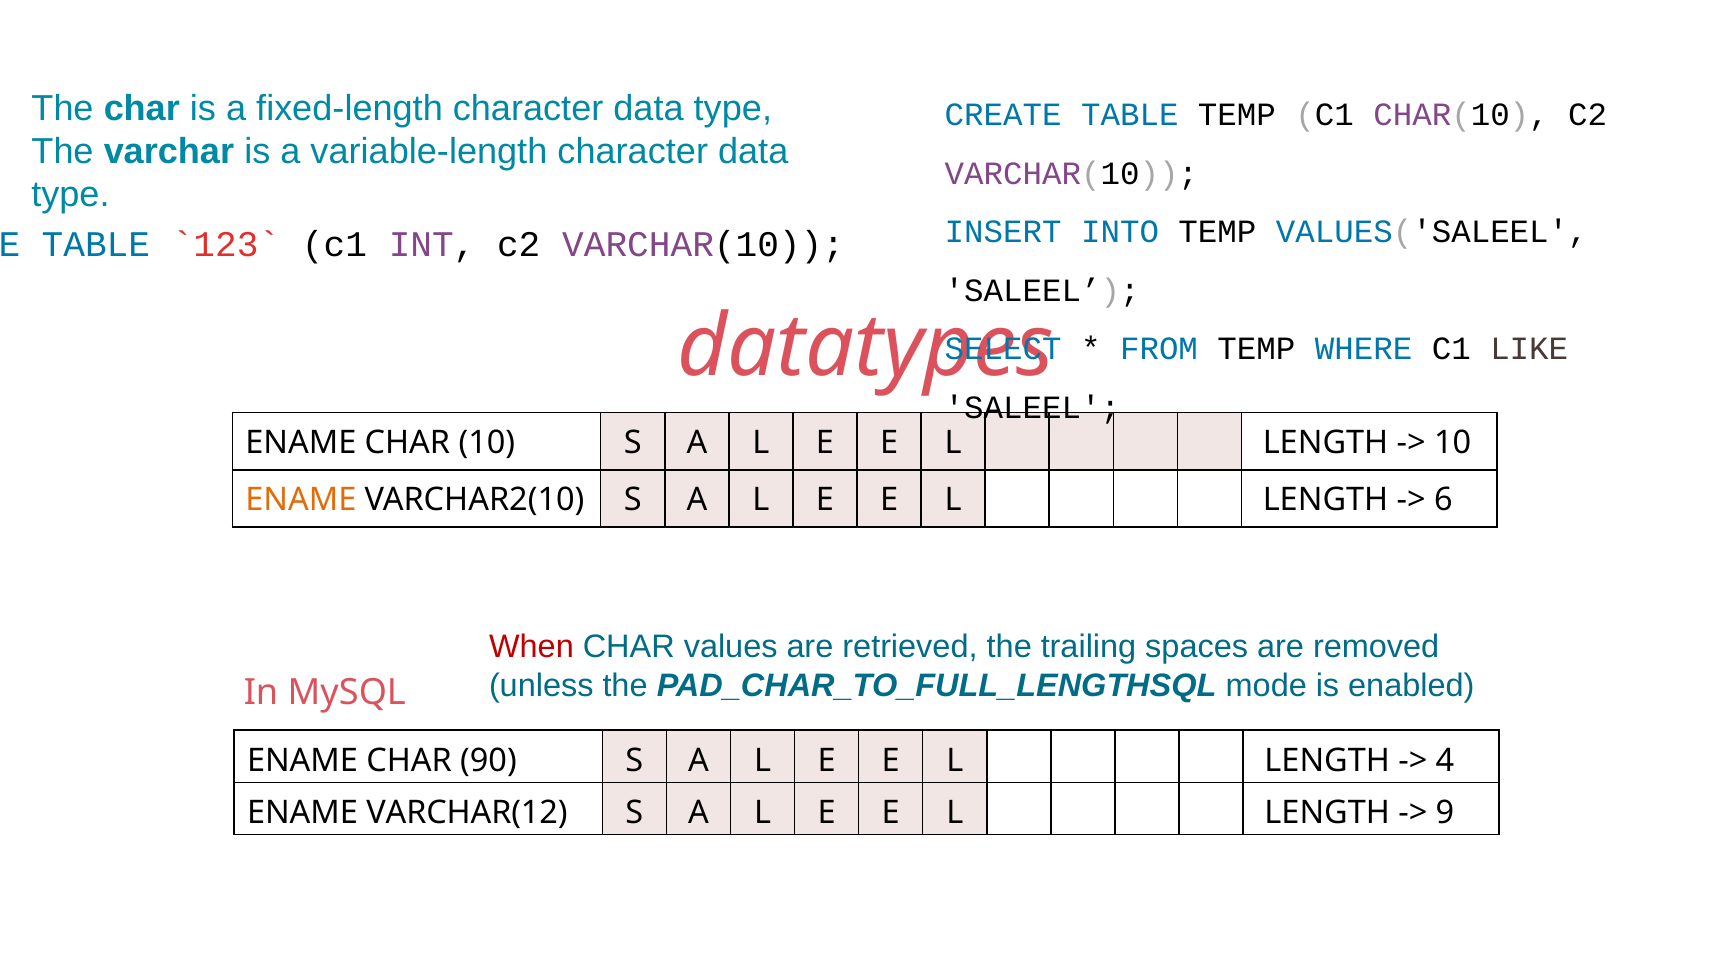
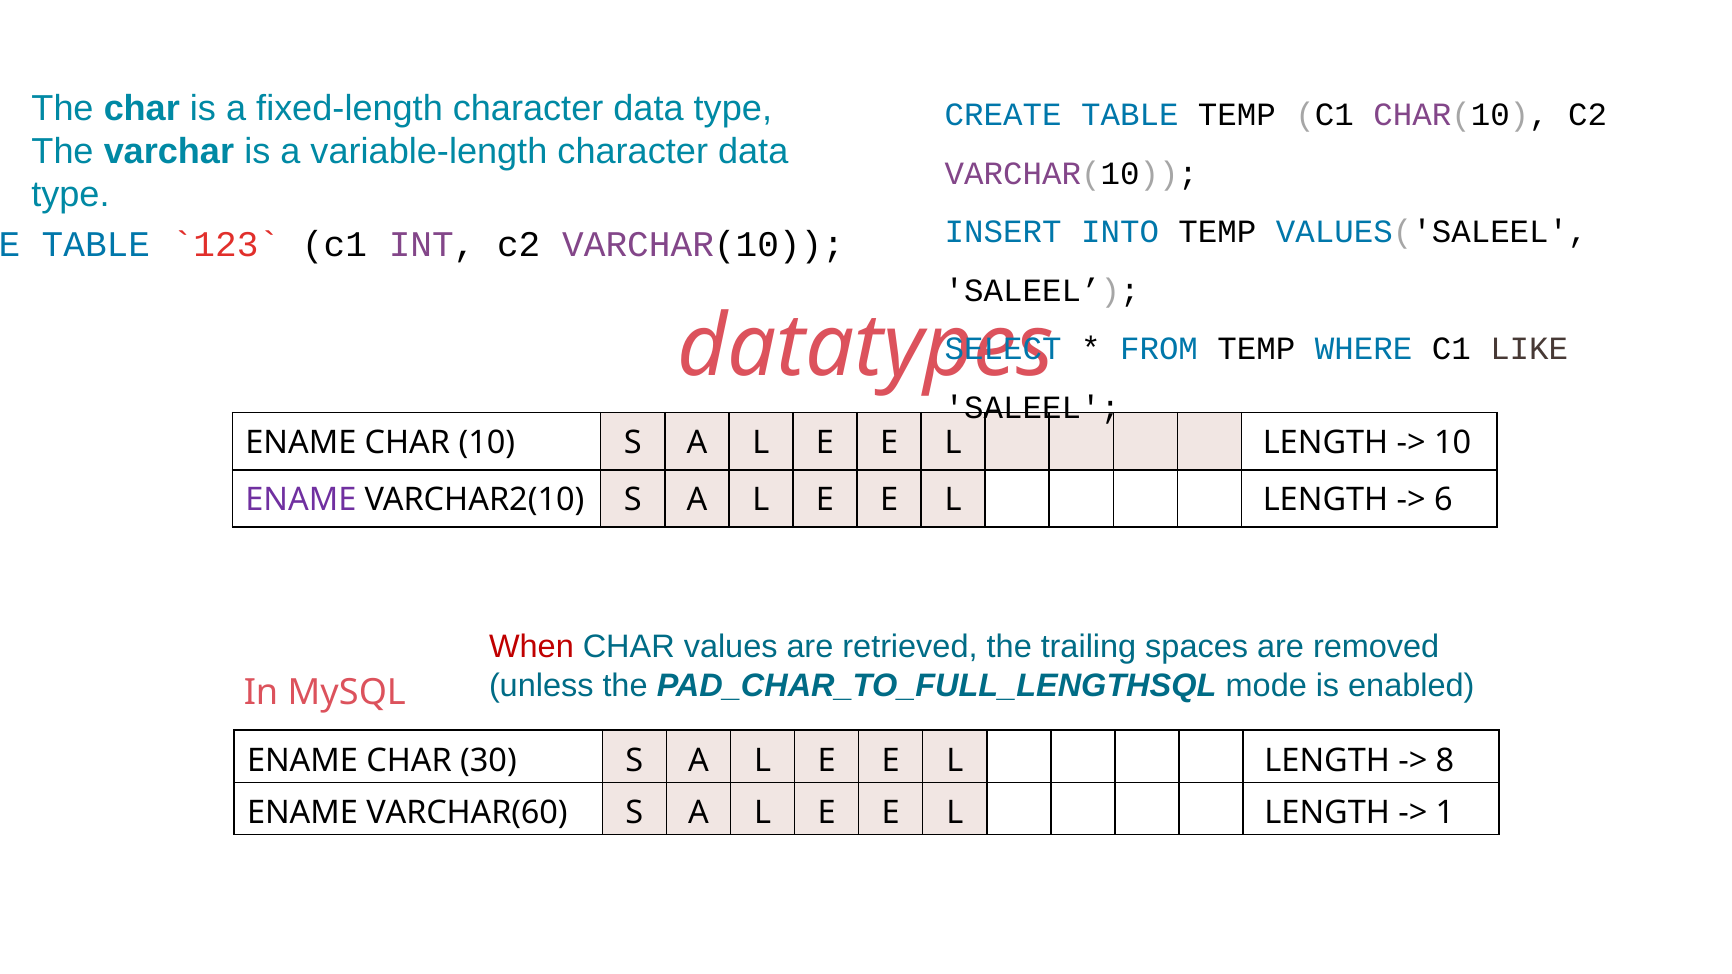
ENAME at (301, 500) colour: orange -> purple
90: 90 -> 30
4: 4 -> 8
VARCHAR(12: VARCHAR(12 -> VARCHAR(60
9: 9 -> 1
